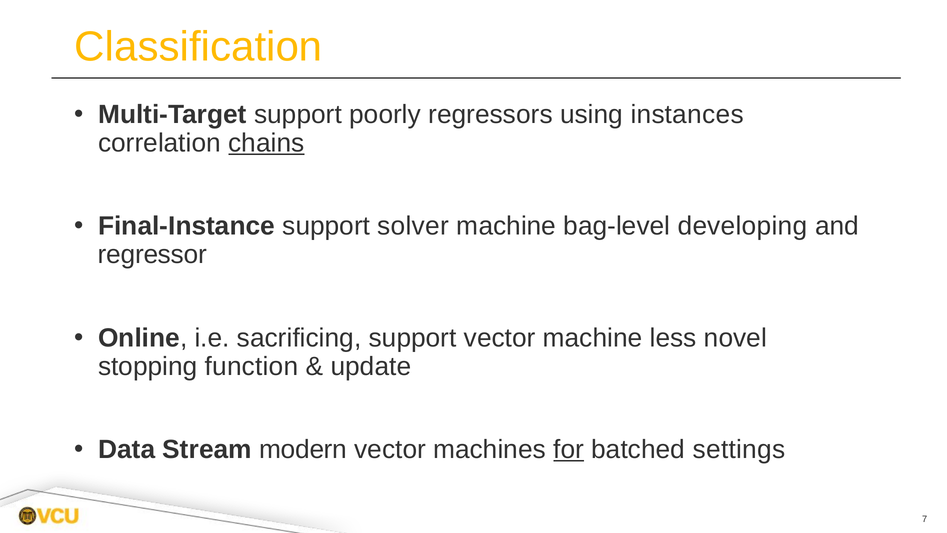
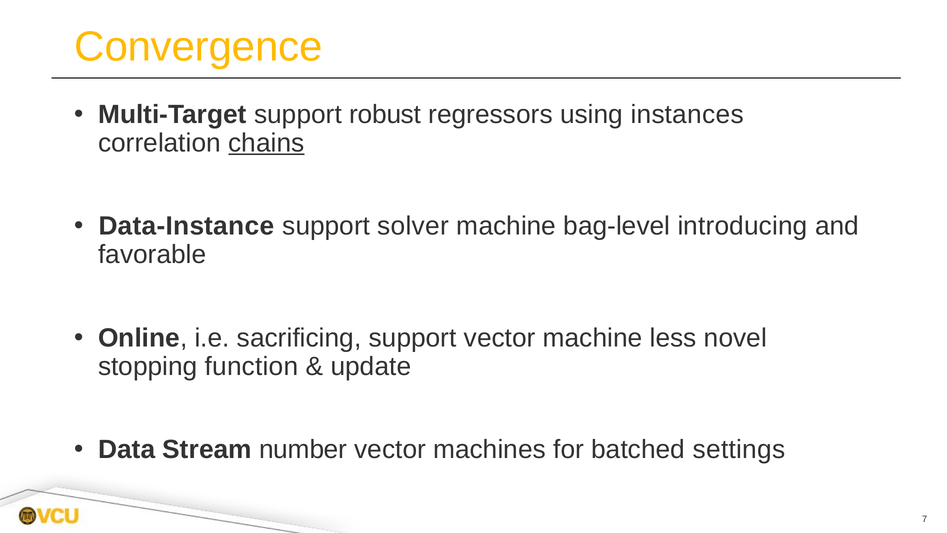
Classification: Classification -> Convergence
poorly: poorly -> robust
Final-Instance: Final-Instance -> Data-Instance
developing: developing -> introducing
regressor: regressor -> favorable
modern: modern -> number
for underline: present -> none
